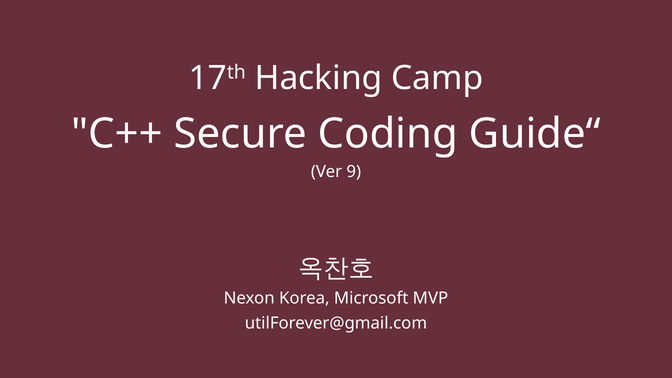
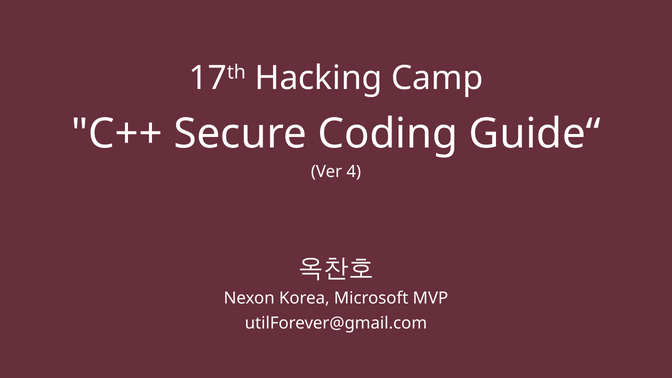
9: 9 -> 4
